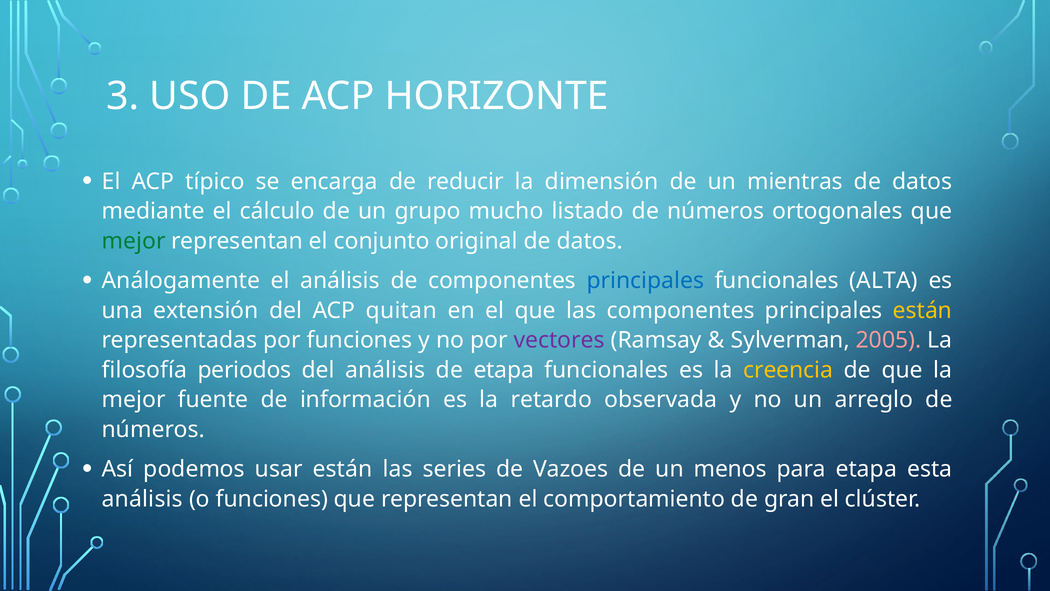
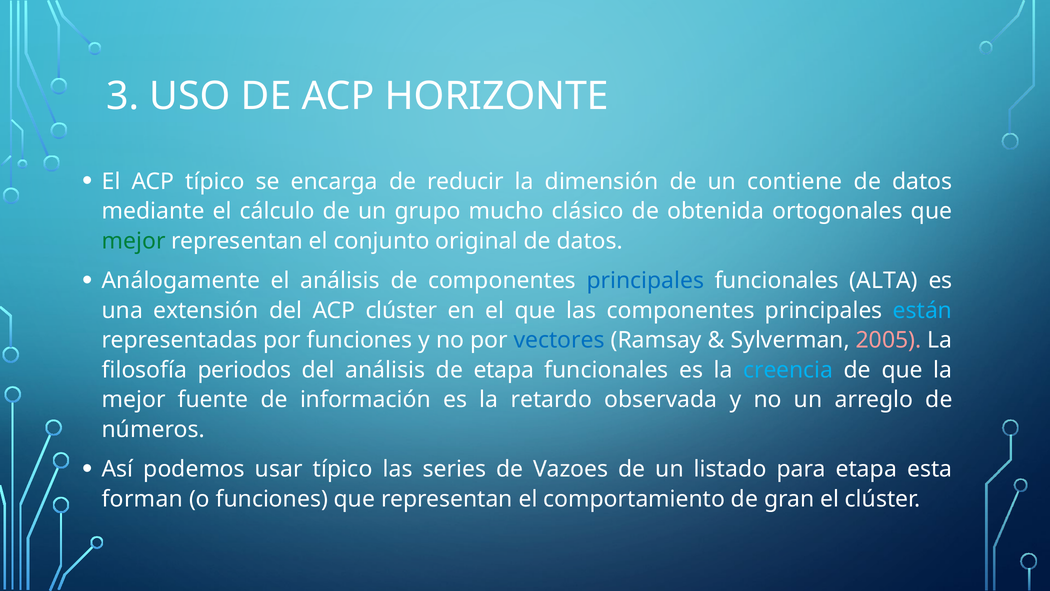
mientras: mientras -> contiene
listado: listado -> clásico
números at (716, 211): números -> obtenida
ACP quitan: quitan -> clúster
están at (923, 310) colour: yellow -> light blue
vectores colour: purple -> blue
creencia colour: yellow -> light blue
usar están: están -> típico
menos: menos -> listado
análisis at (142, 499): análisis -> forman
